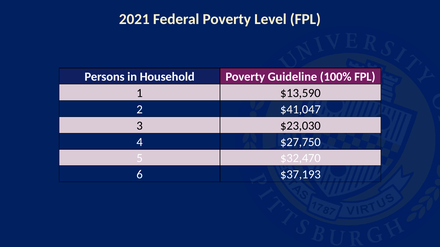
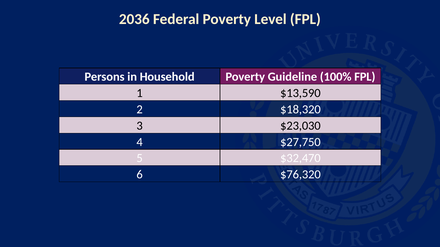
2021: 2021 -> 2036
$41,047: $41,047 -> $18,320
$37,193: $37,193 -> $76,320
